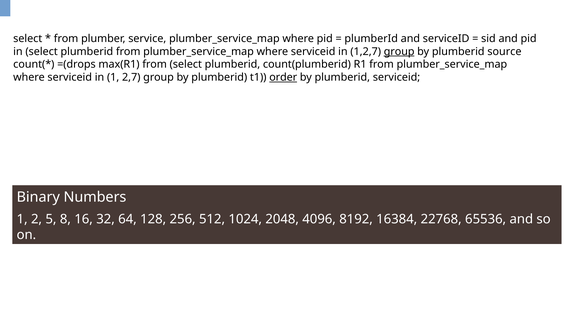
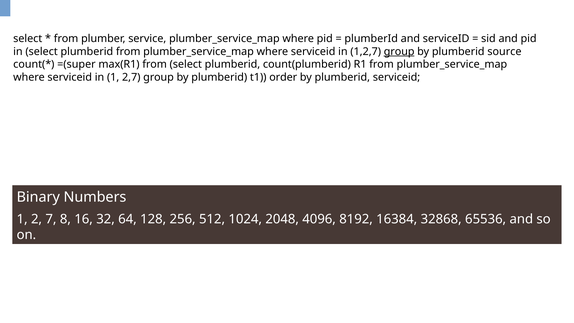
=(drops: =(drops -> =(super
order underline: present -> none
5: 5 -> 7
22768: 22768 -> 32868
